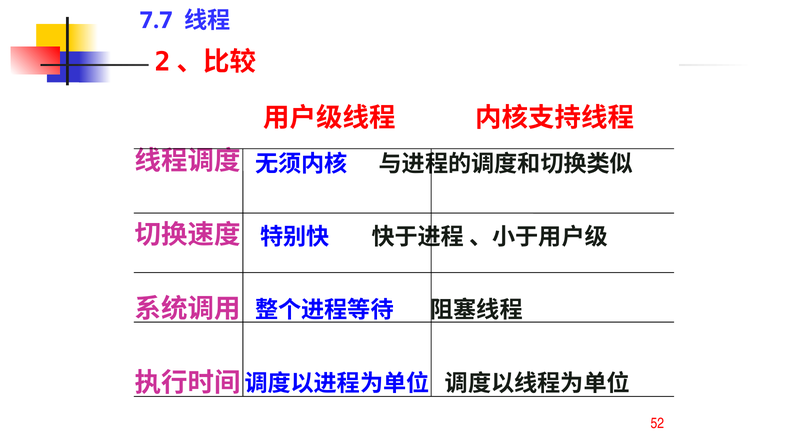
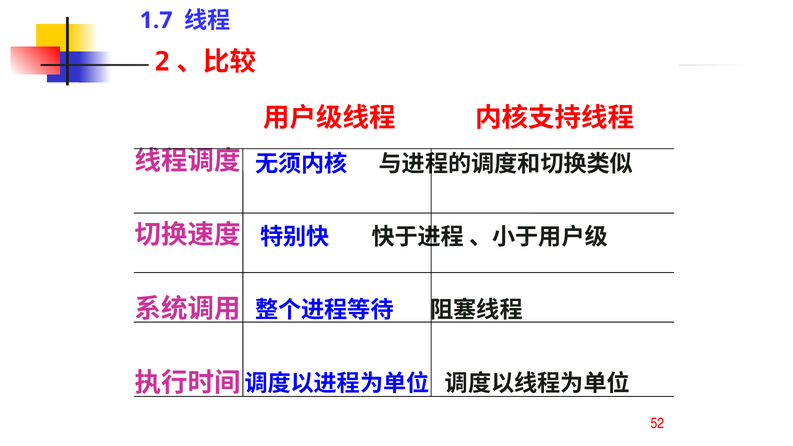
7.7: 7.7 -> 1.7
